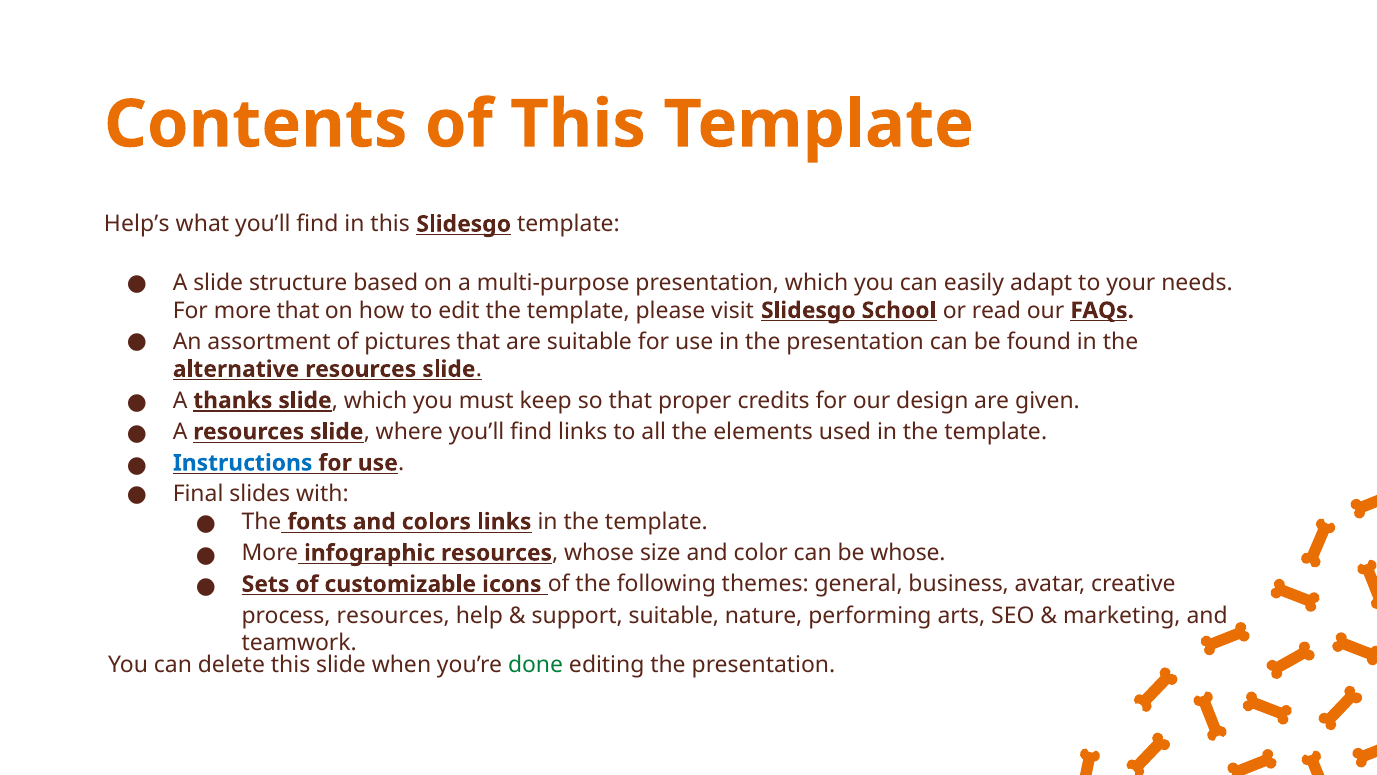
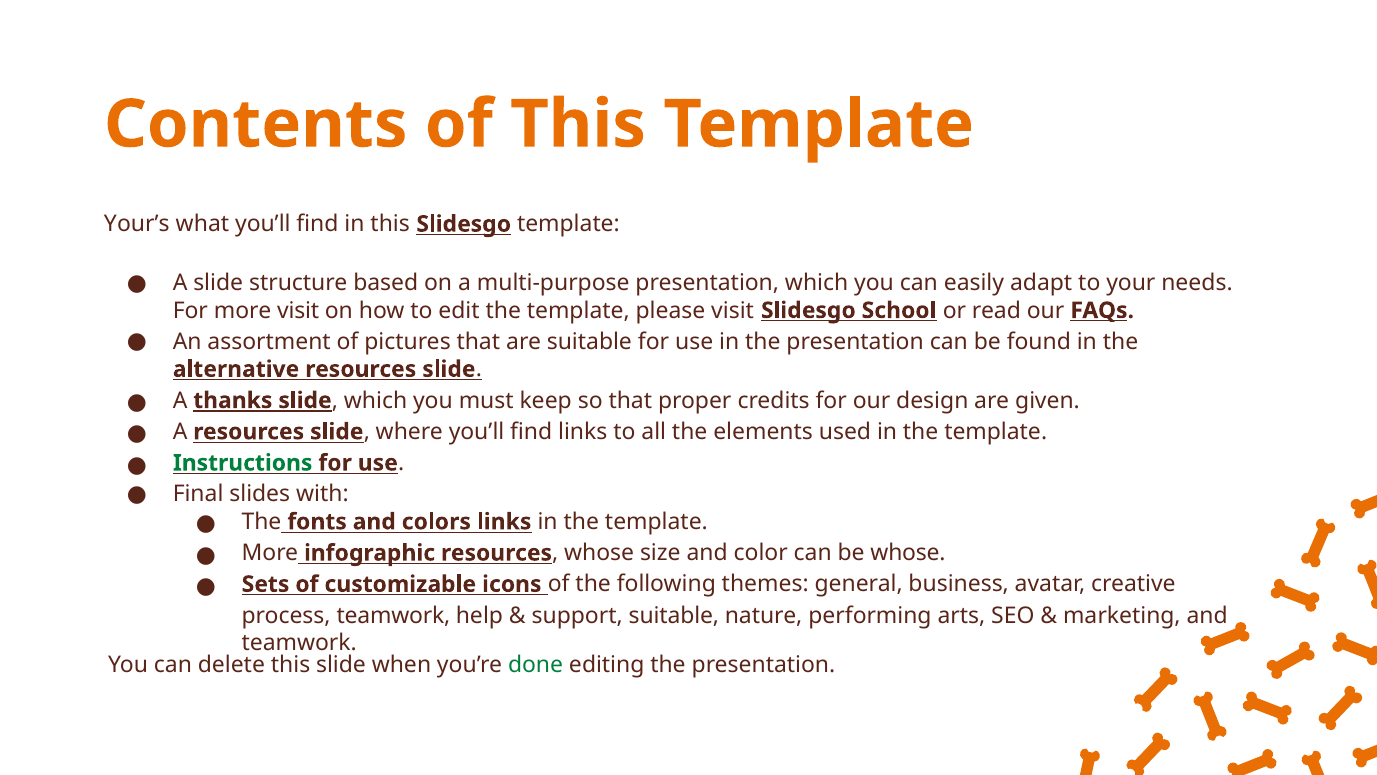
Help’s: Help’s -> Your’s
more that: that -> visit
Instructions colour: blue -> green
process resources: resources -> teamwork
